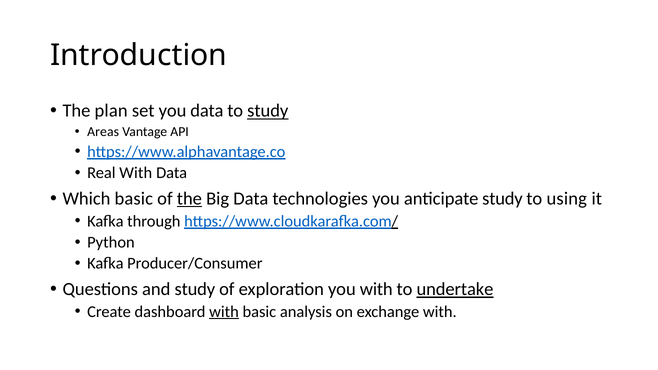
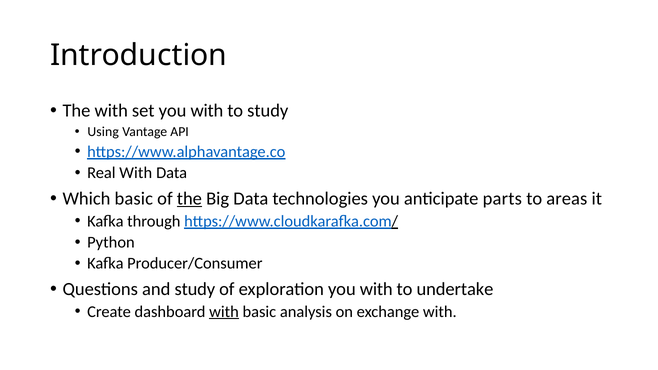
The plan: plan -> with
set you data: data -> with
study at (268, 111) underline: present -> none
Areas: Areas -> Using
anticipate study: study -> parts
using: using -> areas
undertake underline: present -> none
